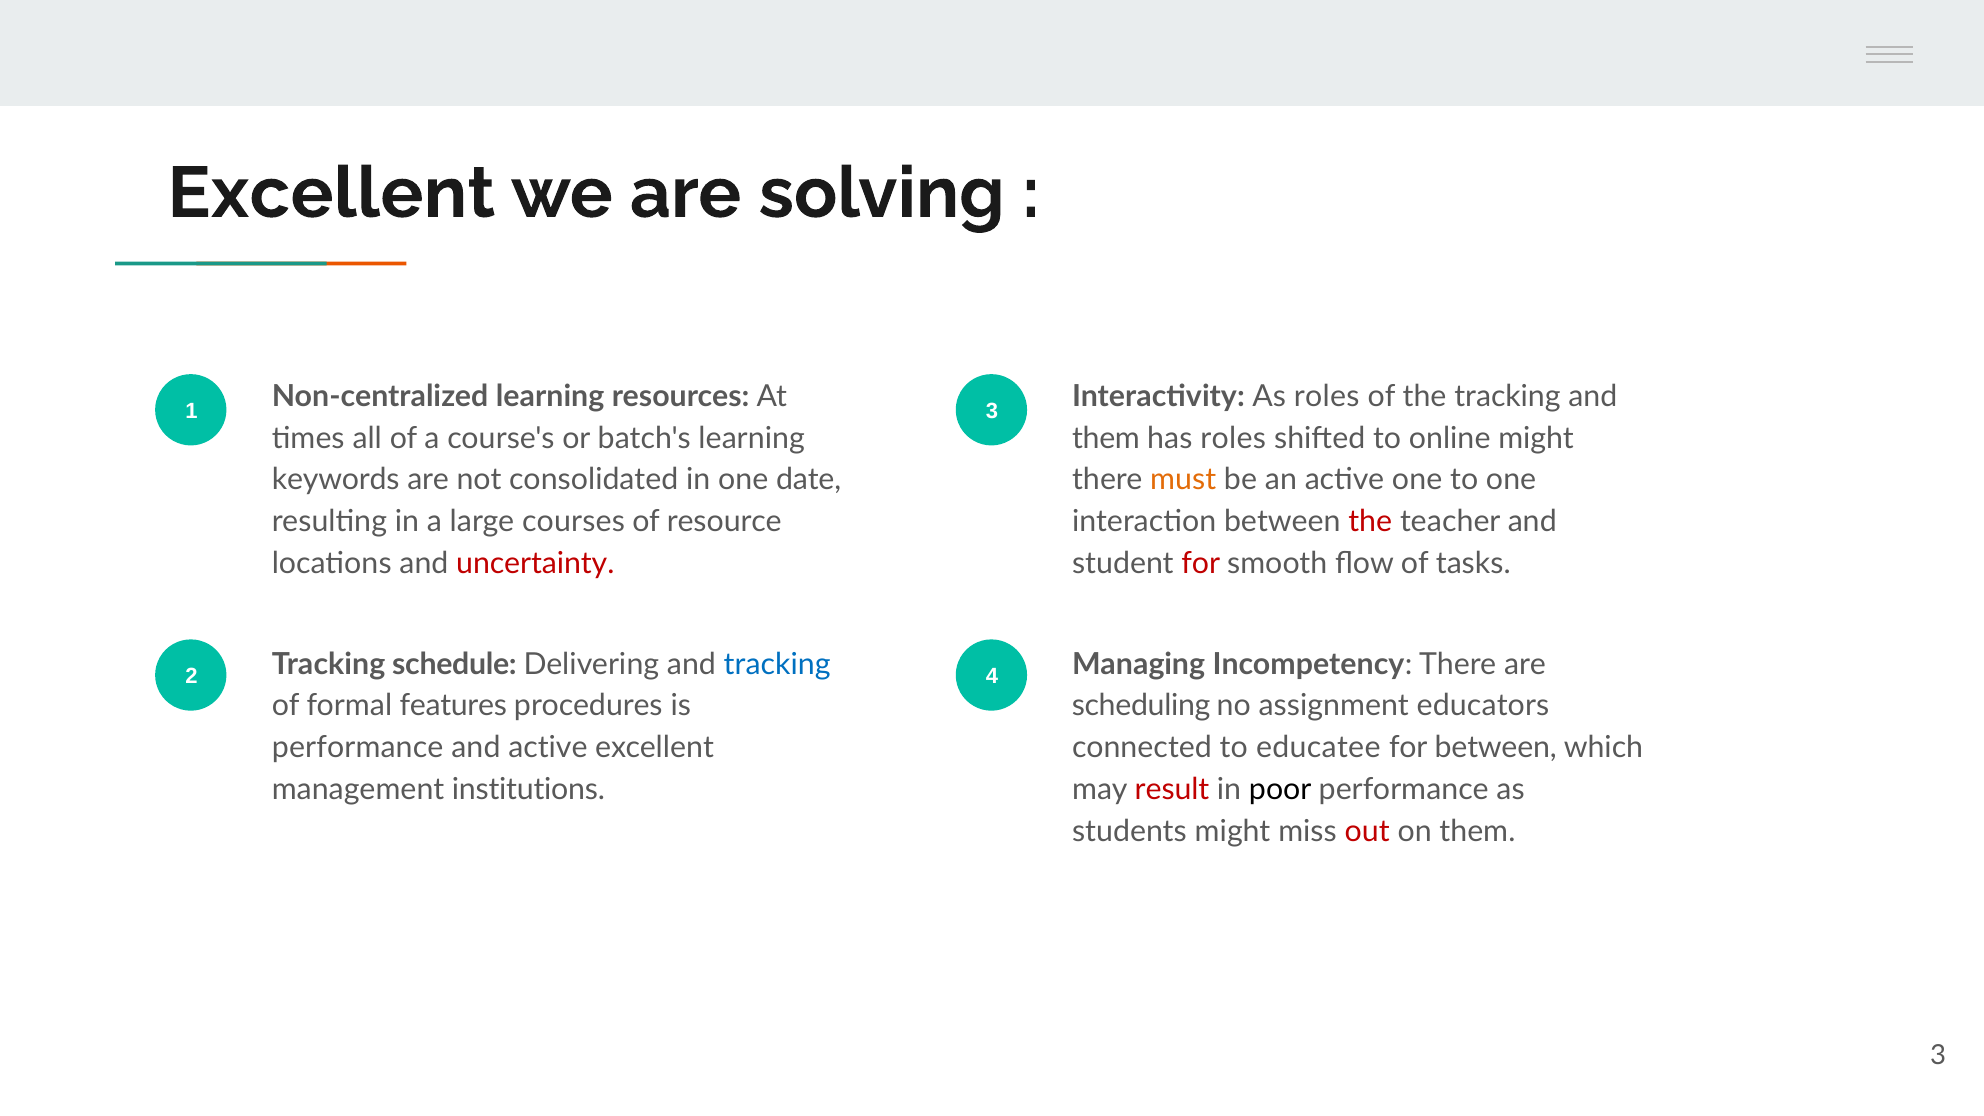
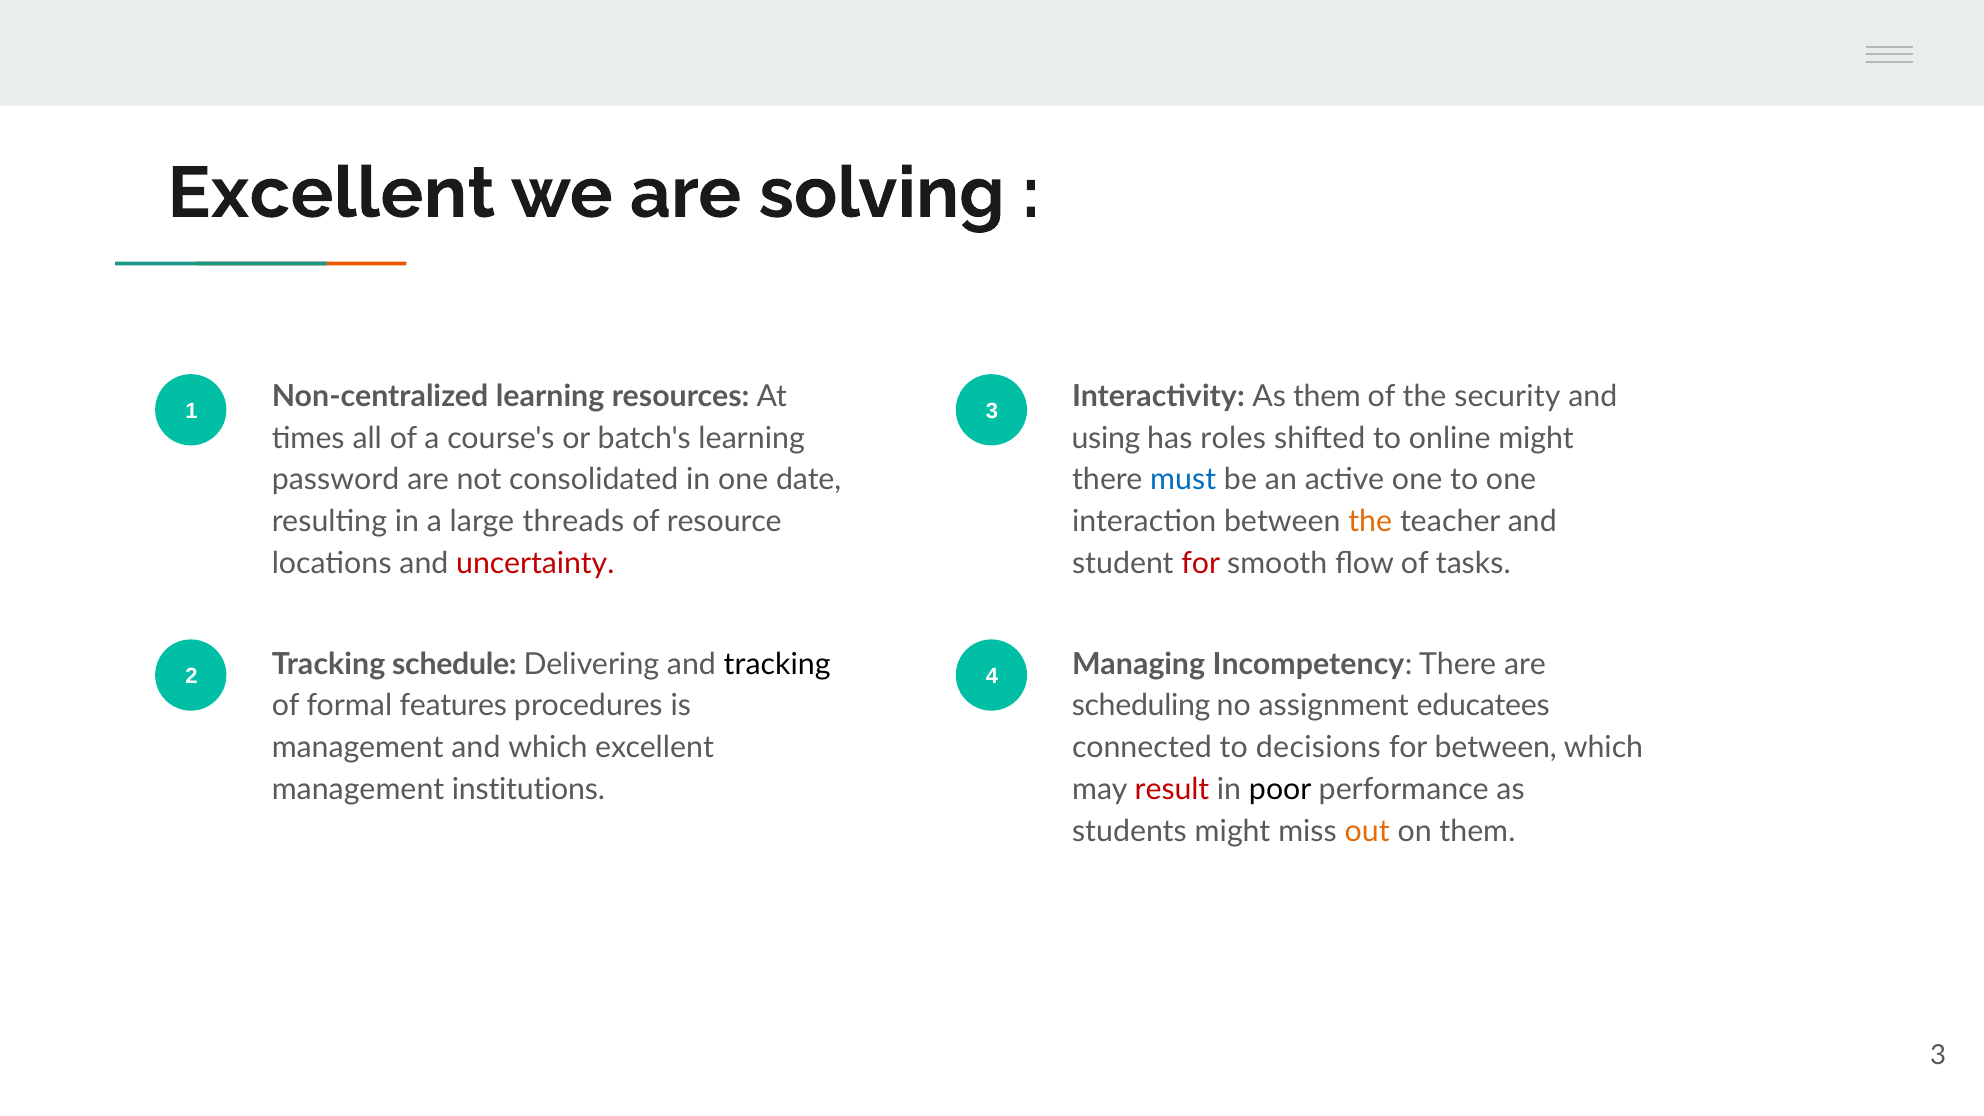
As roles: roles -> them
the tracking: tracking -> security
them at (1106, 438): them -> using
keywords: keywords -> password
must colour: orange -> blue
courses: courses -> threads
the at (1370, 522) colour: red -> orange
tracking at (777, 664) colour: blue -> black
educators: educators -> educatees
performance at (358, 748): performance -> management
and active: active -> which
educatee: educatee -> decisions
out colour: red -> orange
